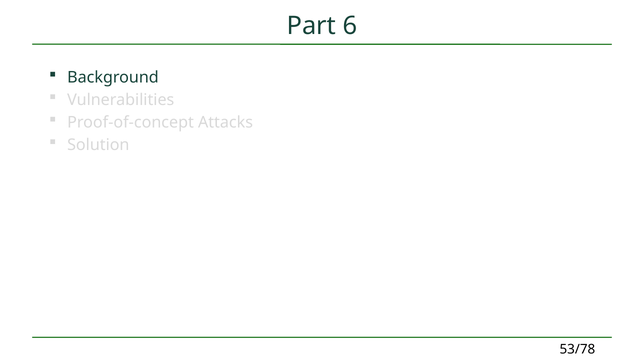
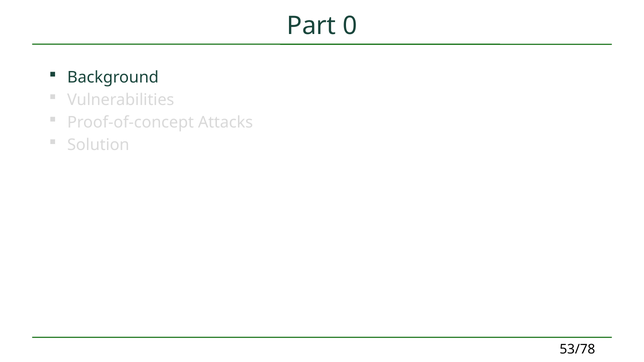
6: 6 -> 0
